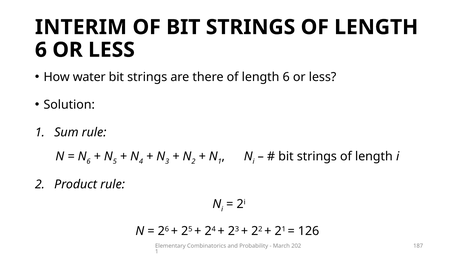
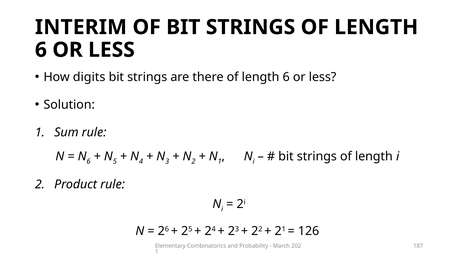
water: water -> digits
